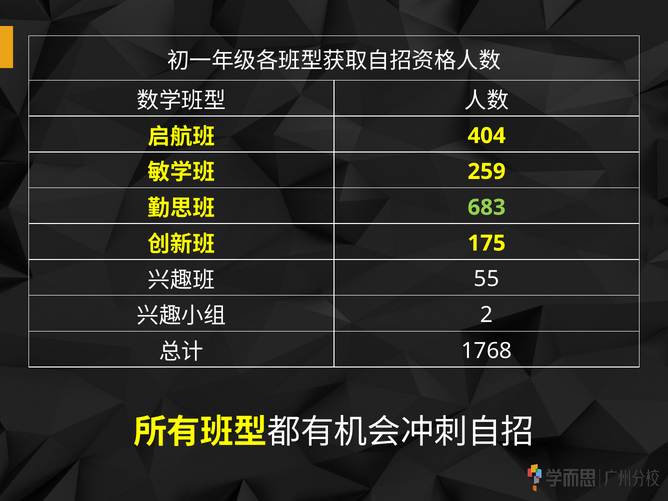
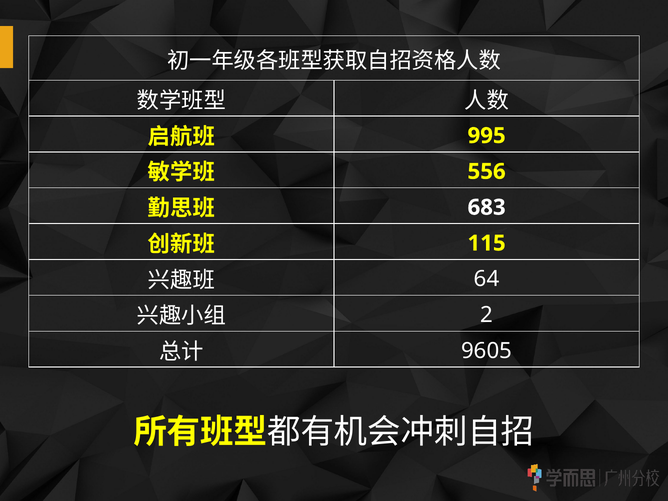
404: 404 -> 995
259: 259 -> 556
683 colour: light green -> white
175: 175 -> 115
55: 55 -> 64
1768: 1768 -> 9605
